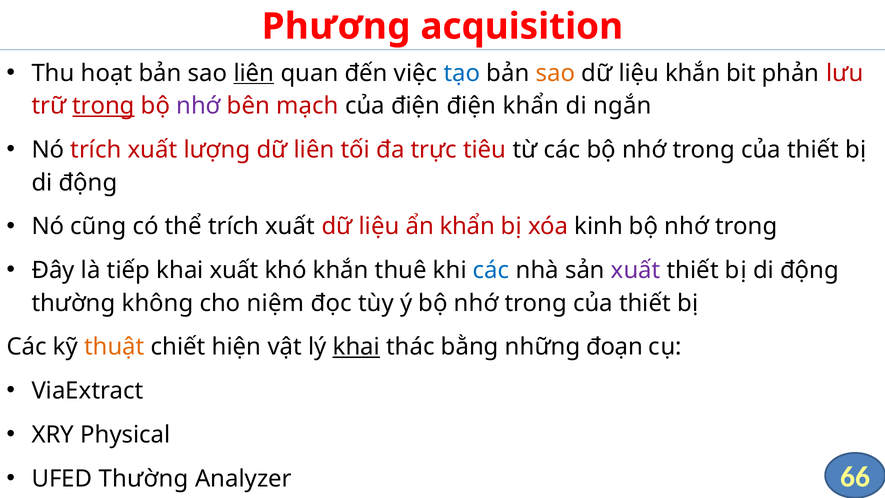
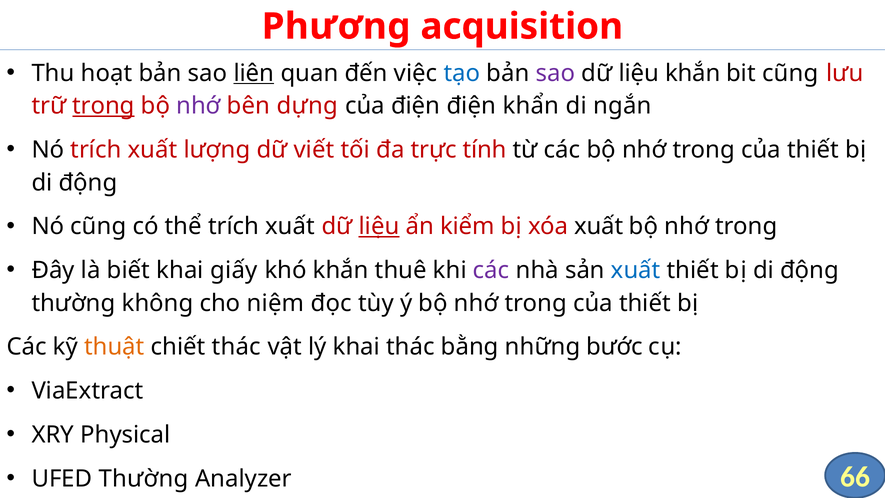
sao at (555, 73) colour: orange -> purple
bit phản: phản -> cũng
mạch: mạch -> dựng
dữ liên: liên -> viết
tiêu: tiêu -> tính
liệu at (379, 226) underline: none -> present
ẩn khẩn: khẩn -> kiểm
xóa kinh: kinh -> xuất
tiếp: tiếp -> biết
khai xuất: xuất -> giấy
các at (491, 270) colour: blue -> purple
xuất at (636, 270) colour: purple -> blue
chiết hiện: hiện -> thác
khai at (356, 347) underline: present -> none
đoạn: đoạn -> bước
